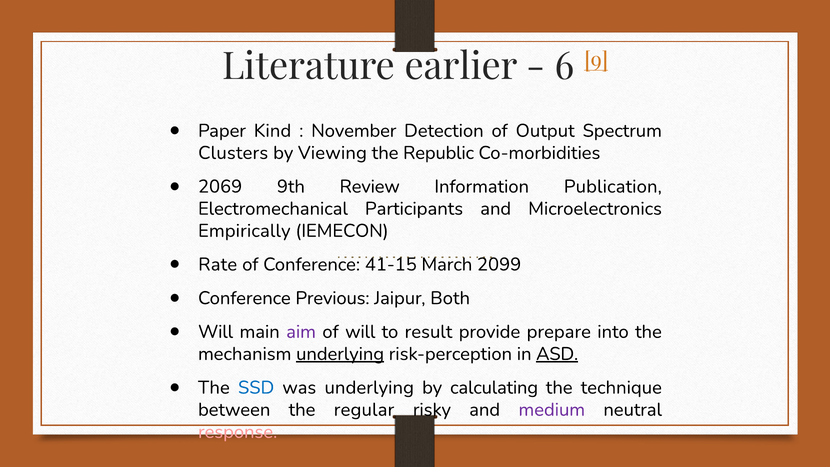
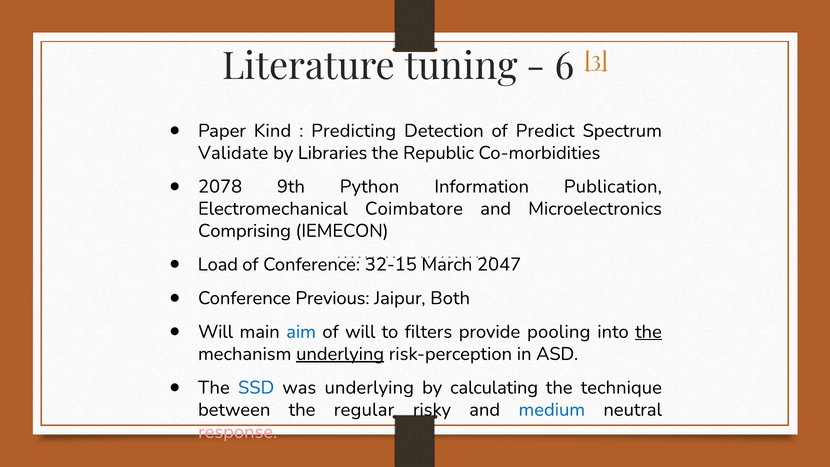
earlier: earlier -> tuning
9: 9 -> 3
November: November -> Predicting
Output: Output -> Predict
Clusters: Clusters -> Validate
Viewing: Viewing -> Libraries
2069: 2069 -> 2078
Review: Review -> Python
Participants: Participants -> Coimbatore
Empirically: Empirically -> Comprising
Rate: Rate -> Load
41-15: 41-15 -> 32-15
2099: 2099 -> 2047
aim colour: purple -> blue
result: result -> filters
prepare: prepare -> pooling
the at (648, 332) underline: none -> present
ASD underline: present -> none
medium colour: purple -> blue
